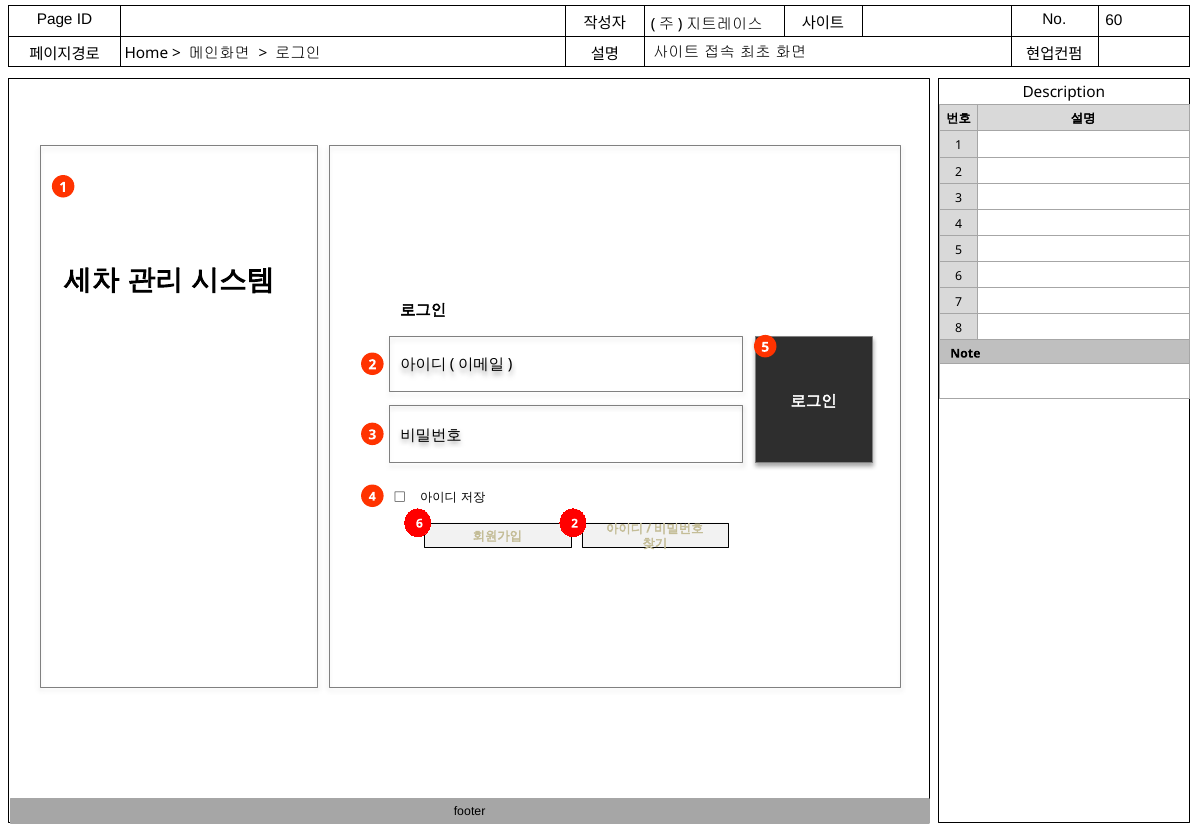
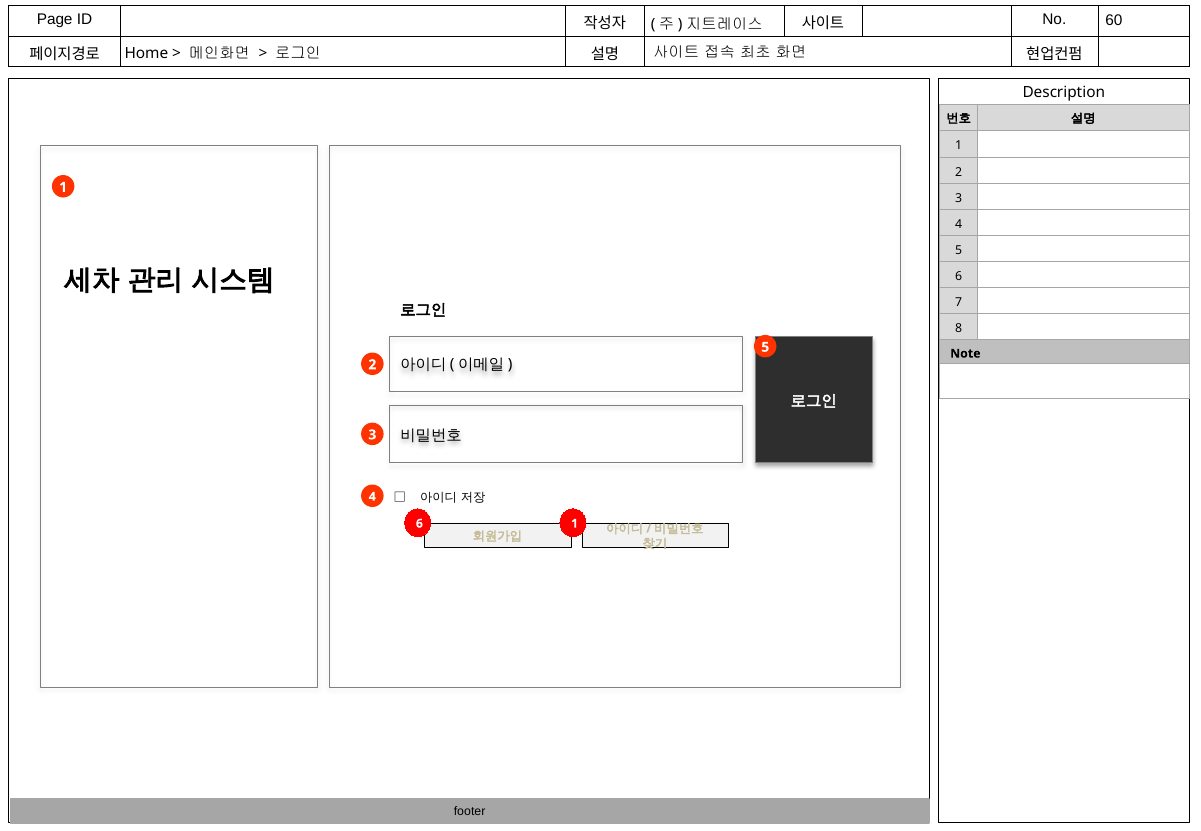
6 2: 2 -> 1
